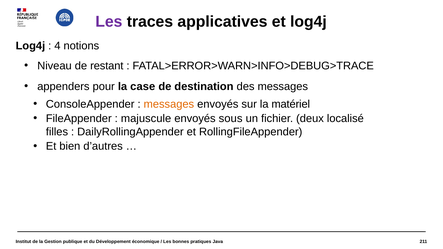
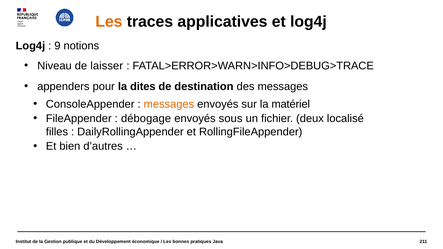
Les at (109, 22) colour: purple -> orange
4: 4 -> 9
restant: restant -> laisser
case: case -> dites
majuscule: majuscule -> débogage
